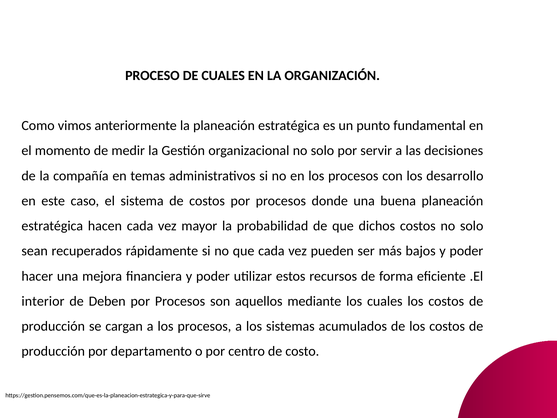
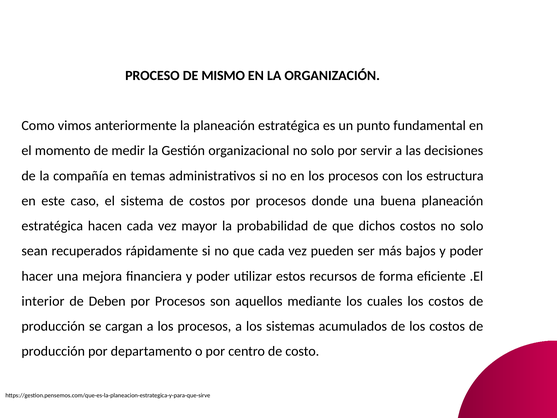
DE CUALES: CUALES -> MISMO
desarrollo: desarrollo -> estructura
